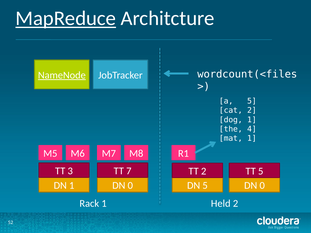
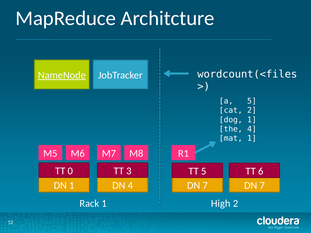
MapReduce underline: present -> none
3: 3 -> 0
7: 7 -> 3
TT 2: 2 -> 5
TT 5: 5 -> 6
0 at (130, 186): 0 -> 4
5 at (205, 186): 5 -> 7
0 at (262, 186): 0 -> 7
Held: Held -> High
